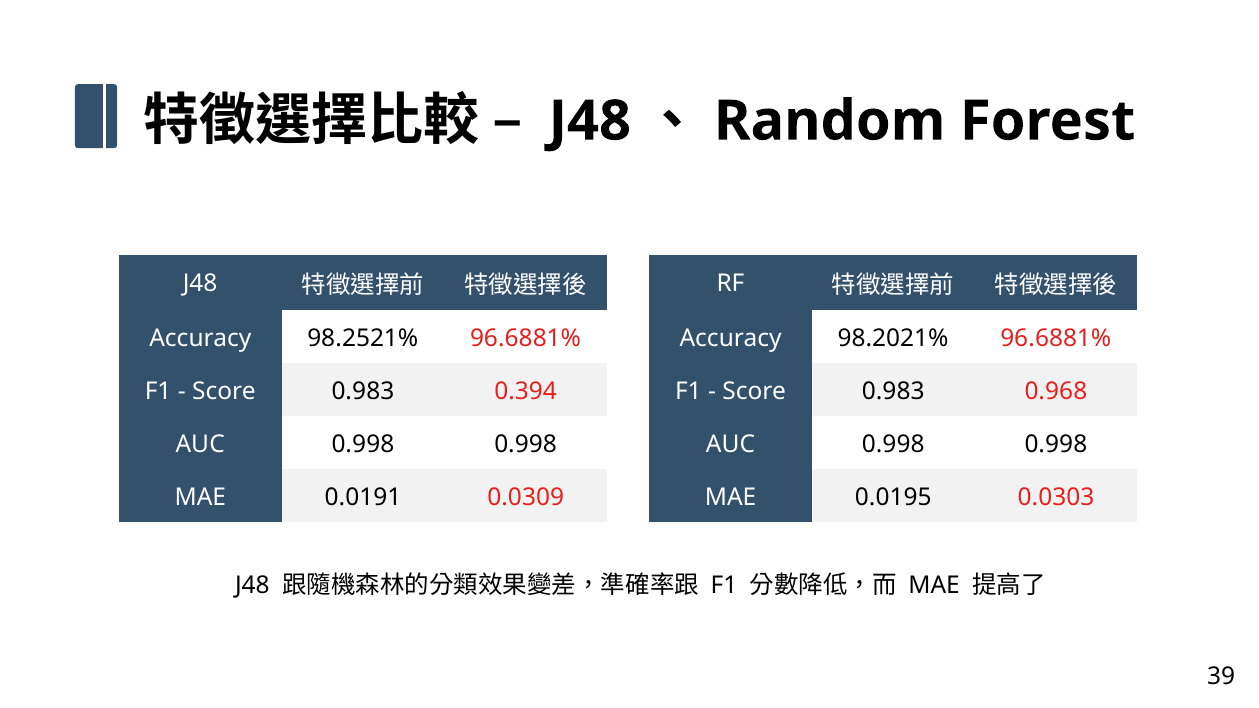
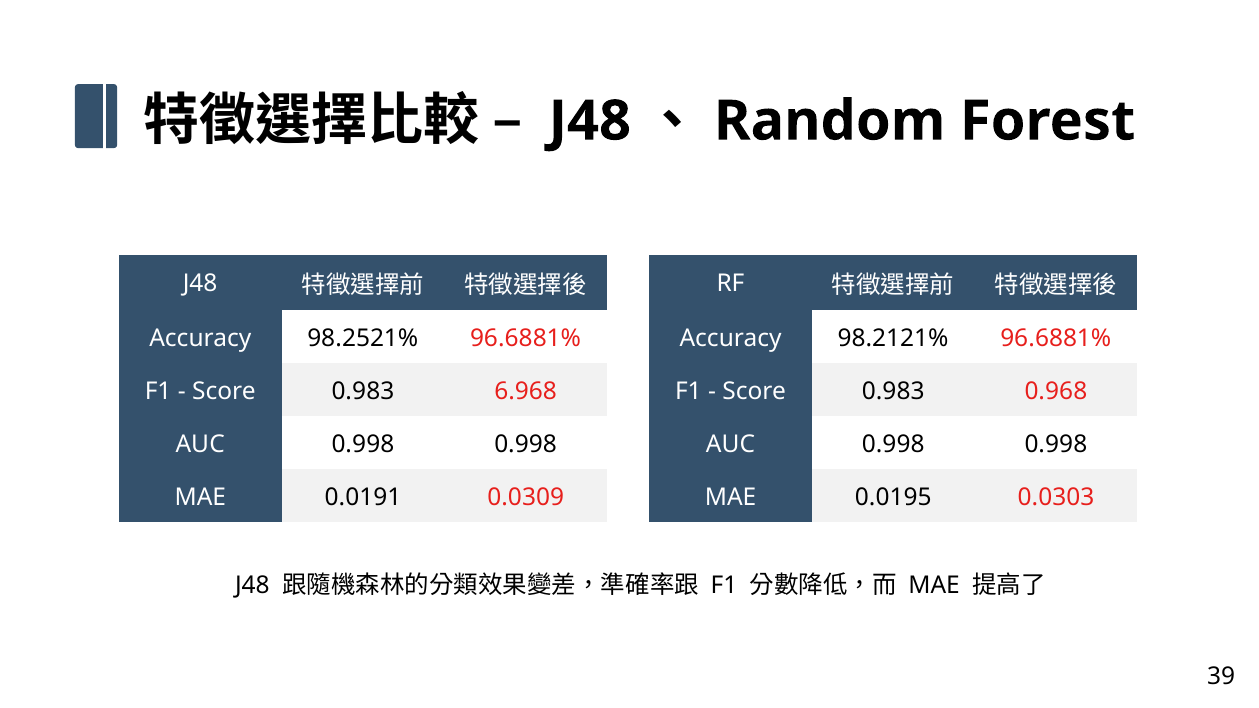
98.2021%: 98.2021% -> 98.2121%
0.394: 0.394 -> 6.968
